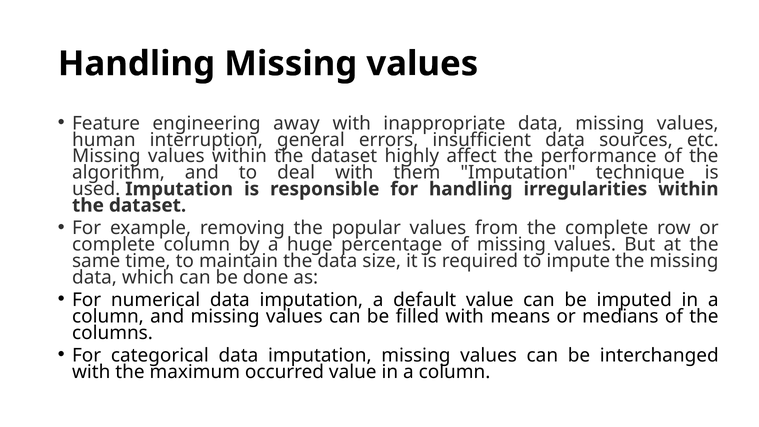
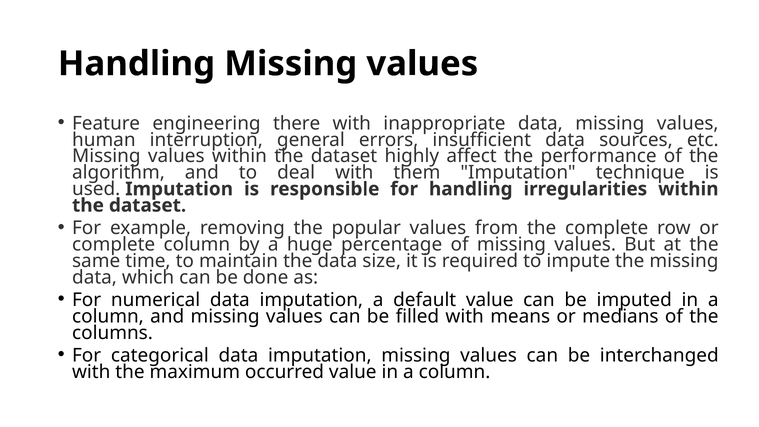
away: away -> there
